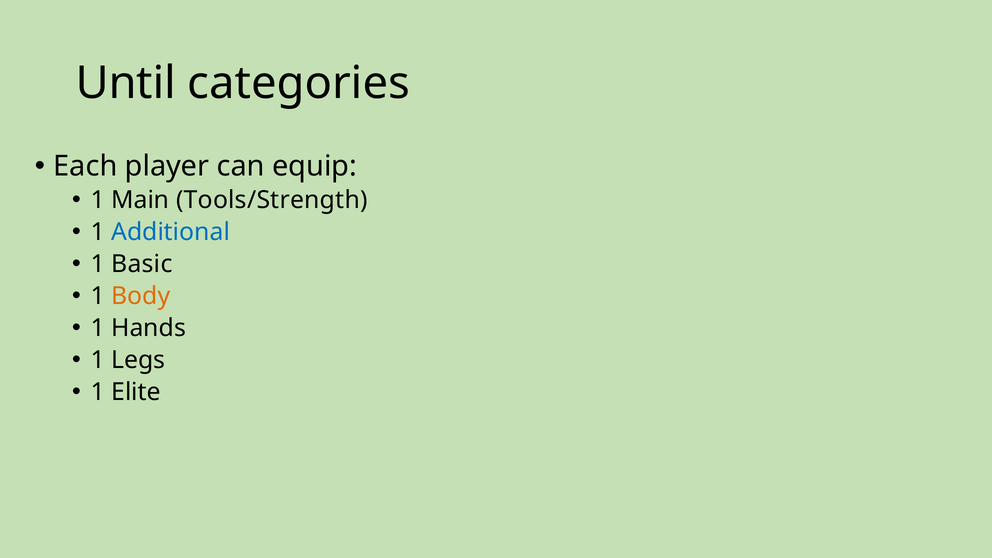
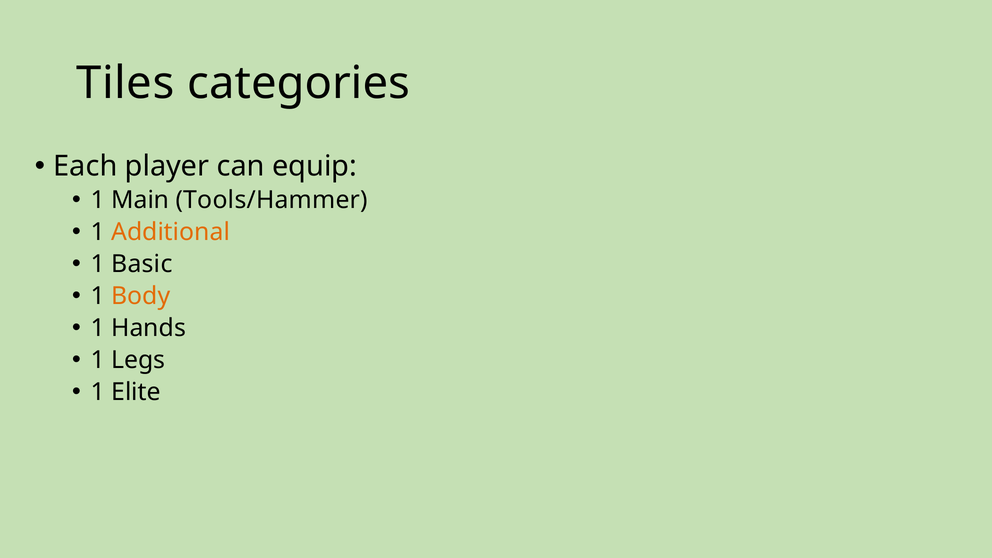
Until: Until -> Tiles
Tools/Strength: Tools/Strength -> Tools/Hammer
Additional colour: blue -> orange
